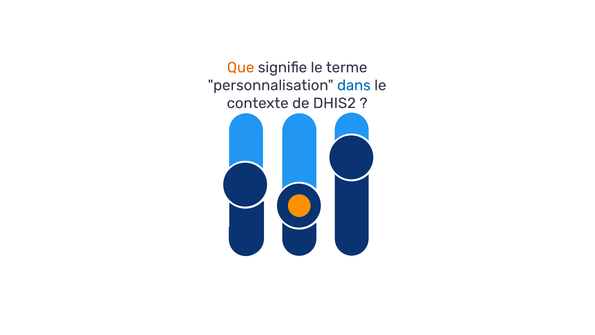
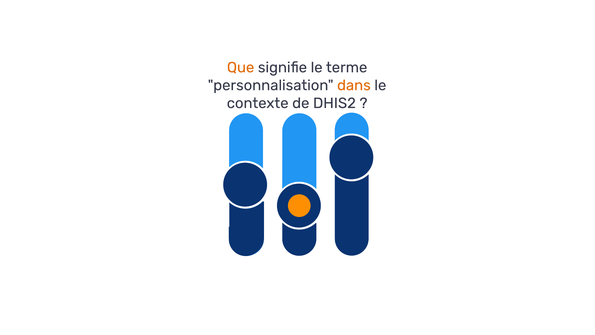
dans colour: blue -> orange
